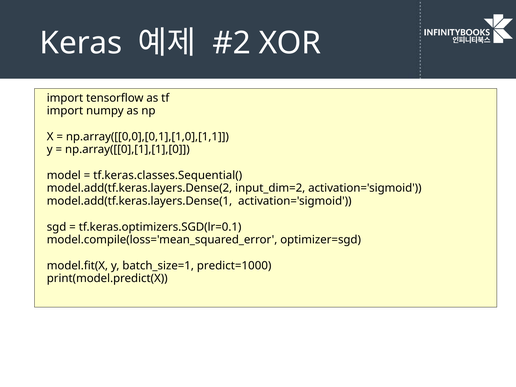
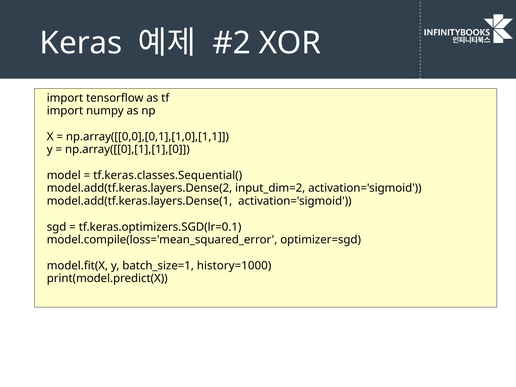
predict=1000: predict=1000 -> history=1000
